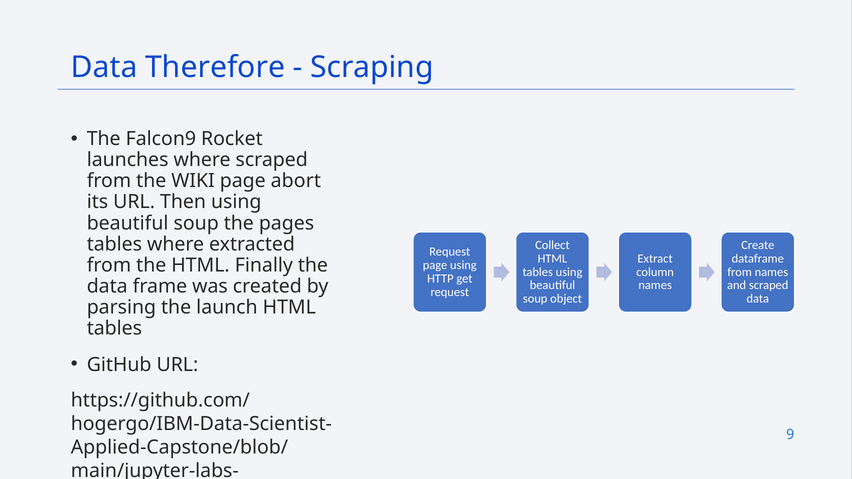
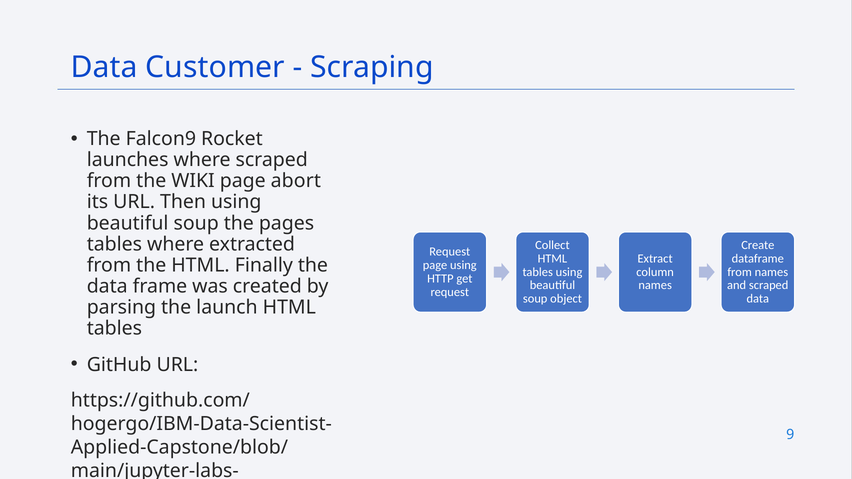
Therefore: Therefore -> Customer
